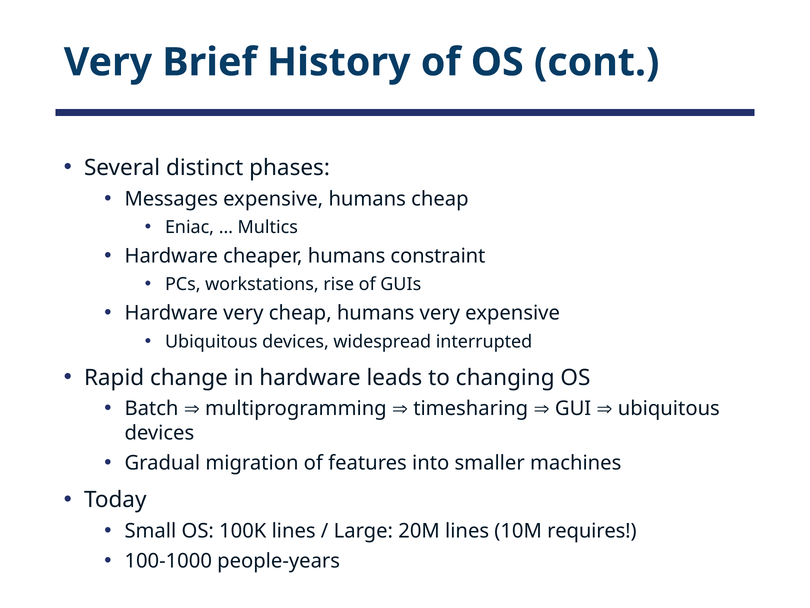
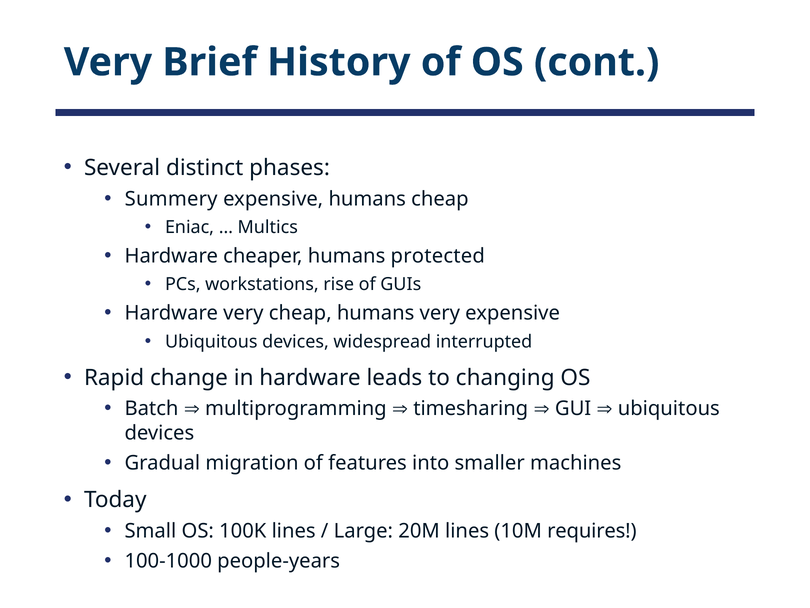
Messages: Messages -> Summery
constraint: constraint -> protected
